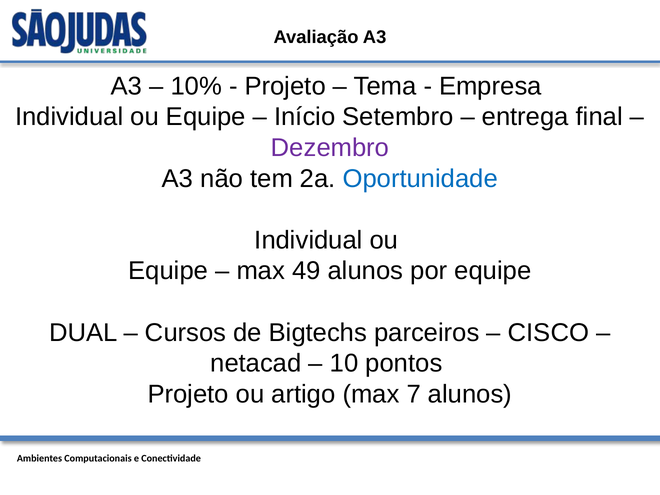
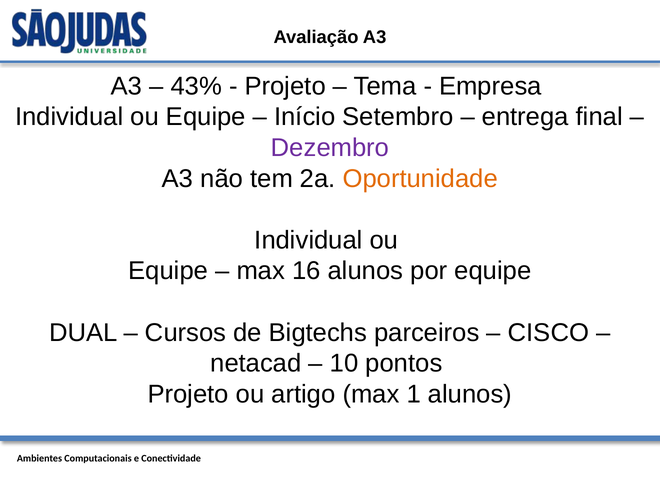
10%: 10% -> 43%
Oportunidade colour: blue -> orange
49: 49 -> 16
7: 7 -> 1
